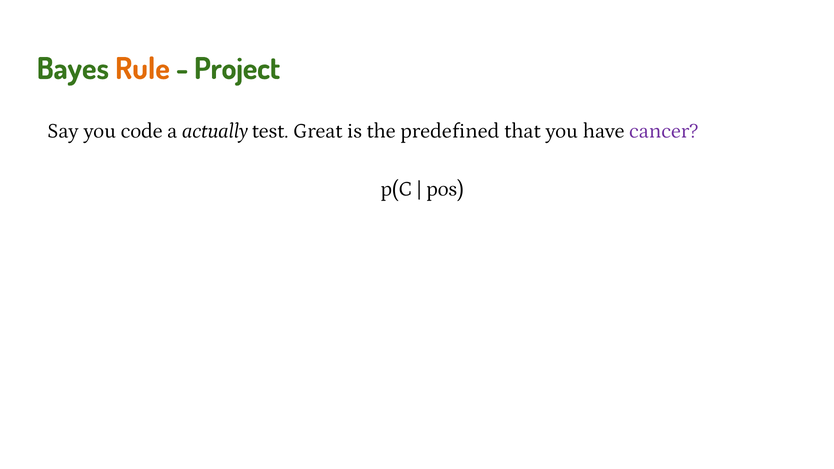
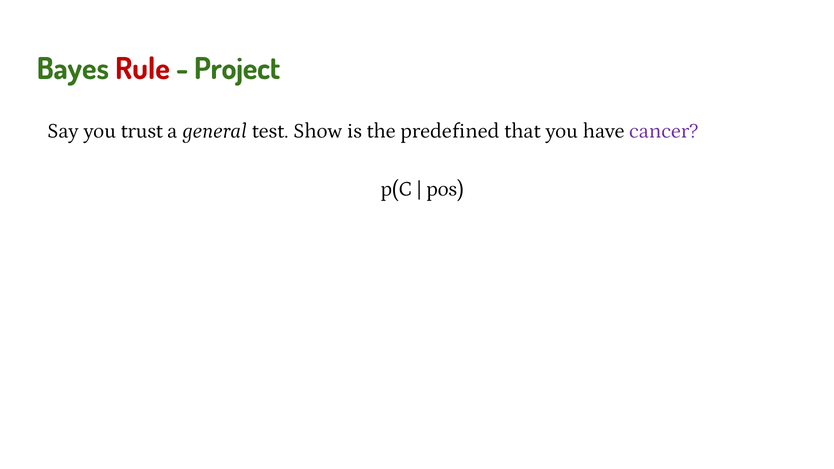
Rule colour: orange -> red
code: code -> trust
actually: actually -> general
Great: Great -> Show
